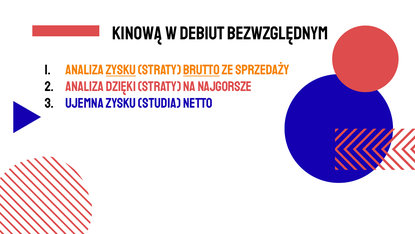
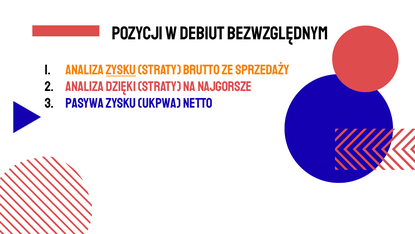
Kinową: Kinową -> Pozycji
BRUTTO underline: present -> none
UJEMNA: UJEMNA -> PASYWA
STUDIA: STUDIA -> UKPWA
